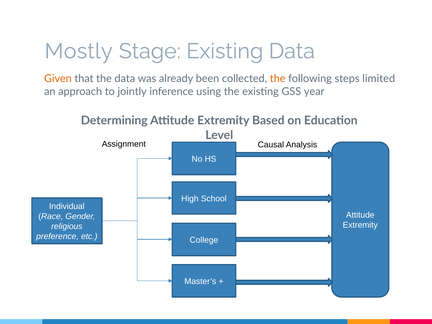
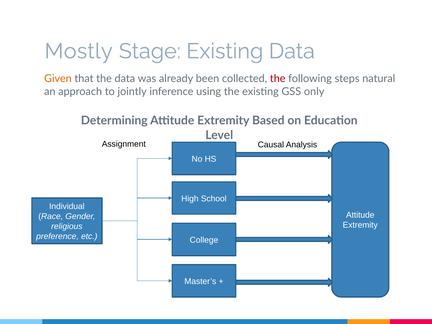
the at (278, 79) colour: orange -> red
limited: limited -> natural
year: year -> only
